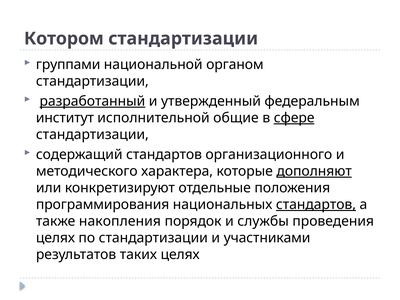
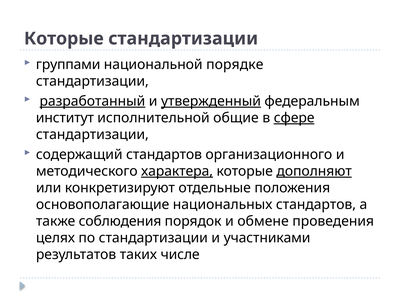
Котором at (64, 39): Котором -> Которые
органом: органом -> порядке
утвержденный underline: none -> present
характера underline: none -> present
программирования: программирования -> основополагающие
стандартов at (316, 205) underline: present -> none
накопления: накопления -> соблюдения
службы: службы -> обмене
таких целях: целях -> числе
